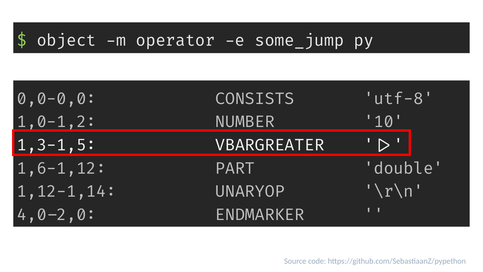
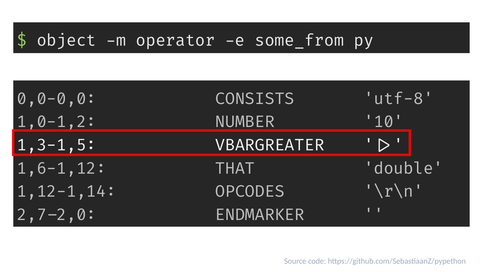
some_jump.py: some_jump.py -> some_from.py
PART: PART -> THAT
UNARYOP: UNARYOP -> OPCODES
4,0-2,0: 4,0-2,0 -> 2,7-2,0
